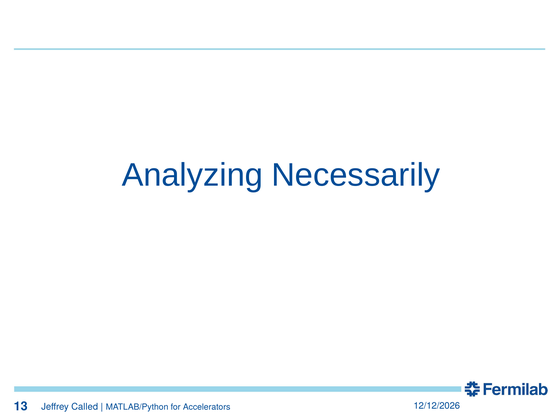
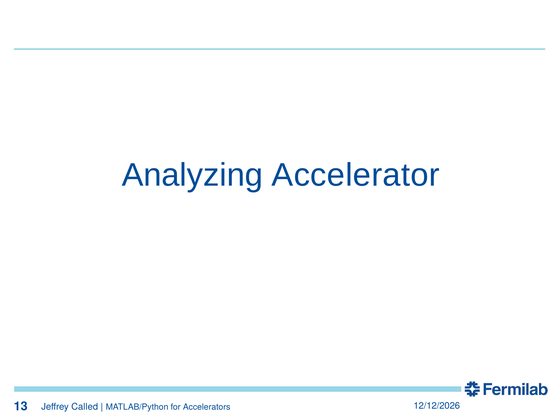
Necessarily: Necessarily -> Accelerator
